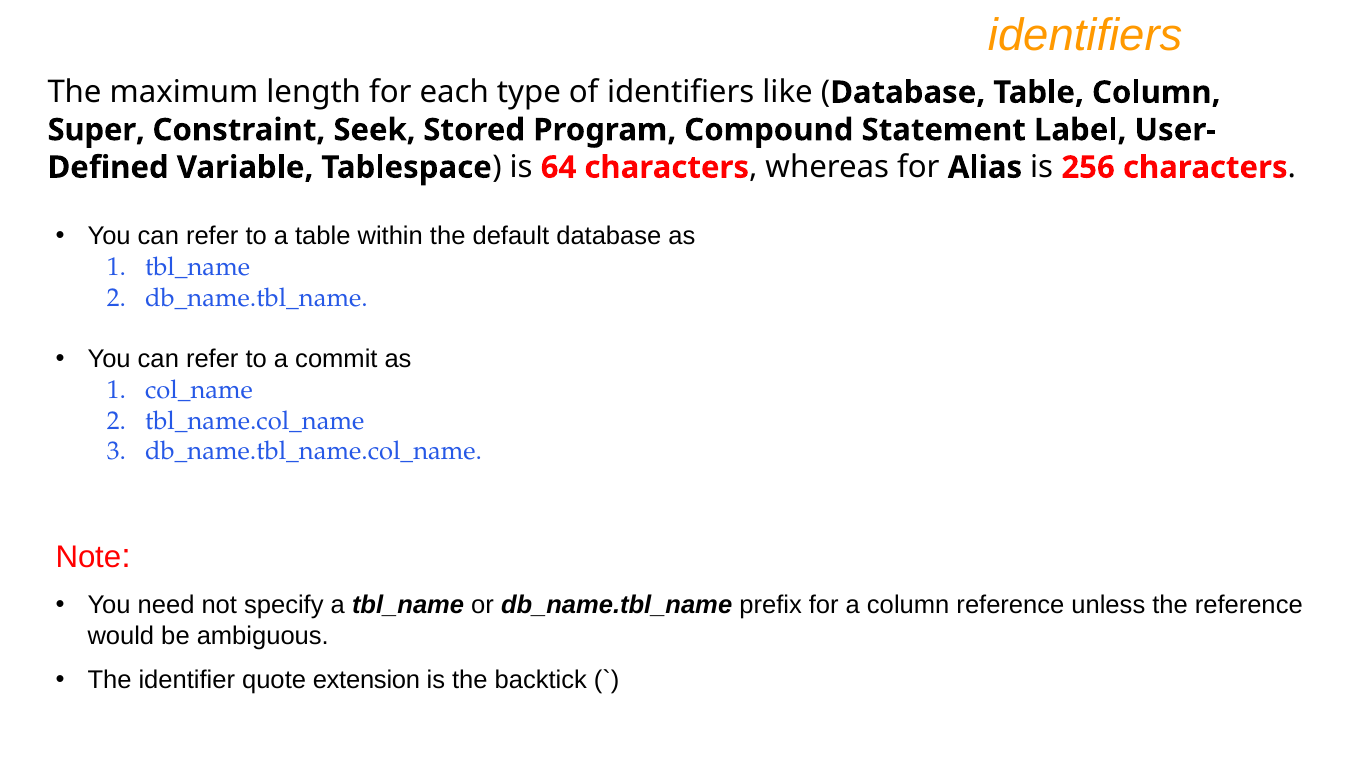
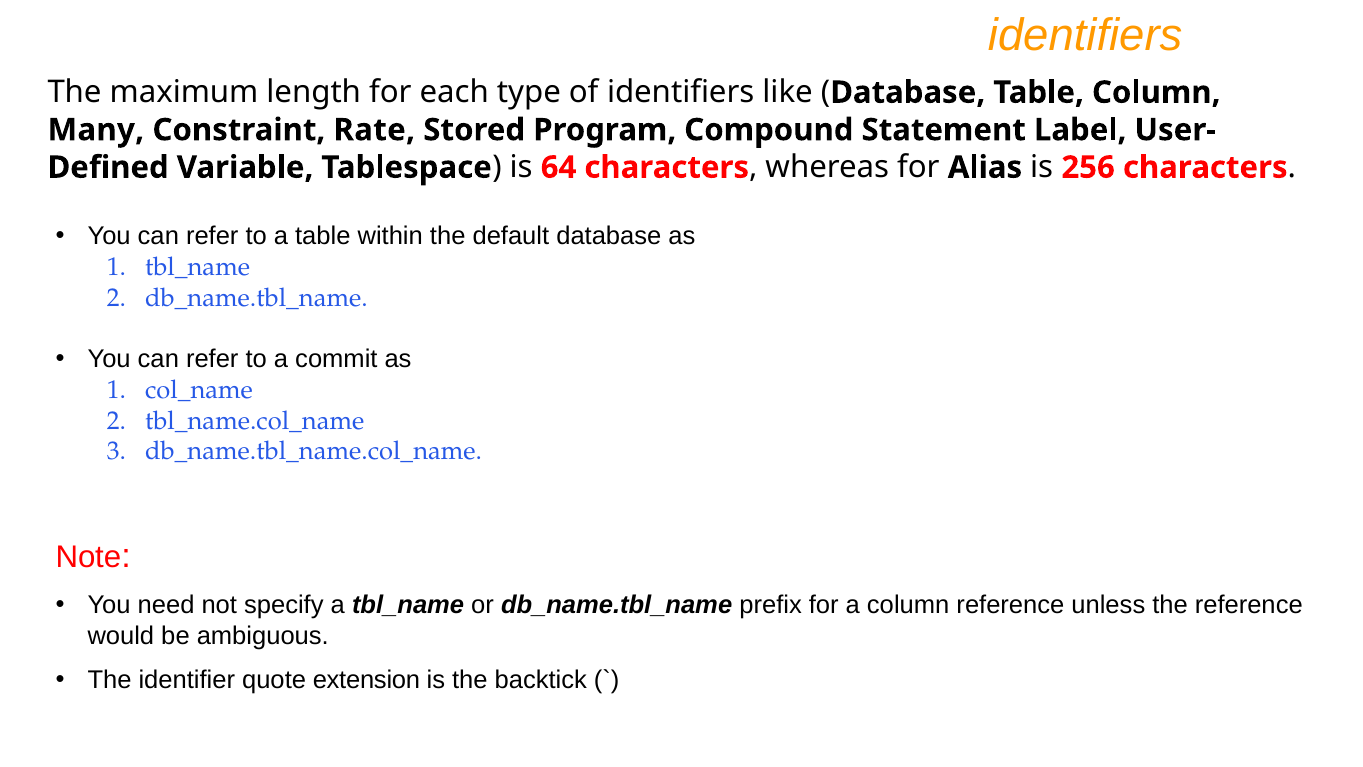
Super: Super -> Many
Seek: Seek -> Rate
